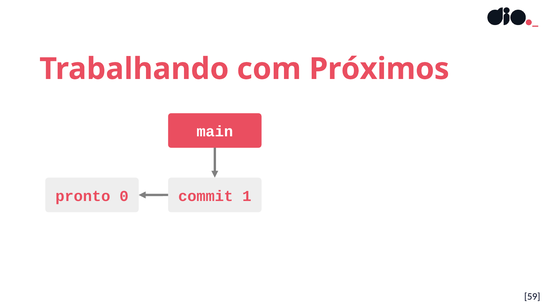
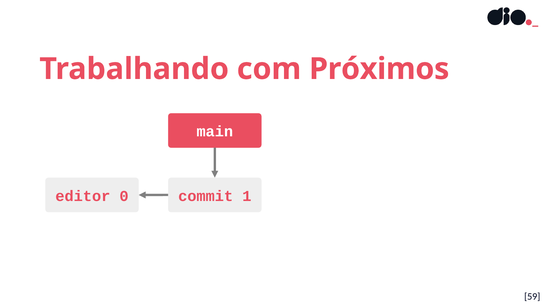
pronto: pronto -> editor
